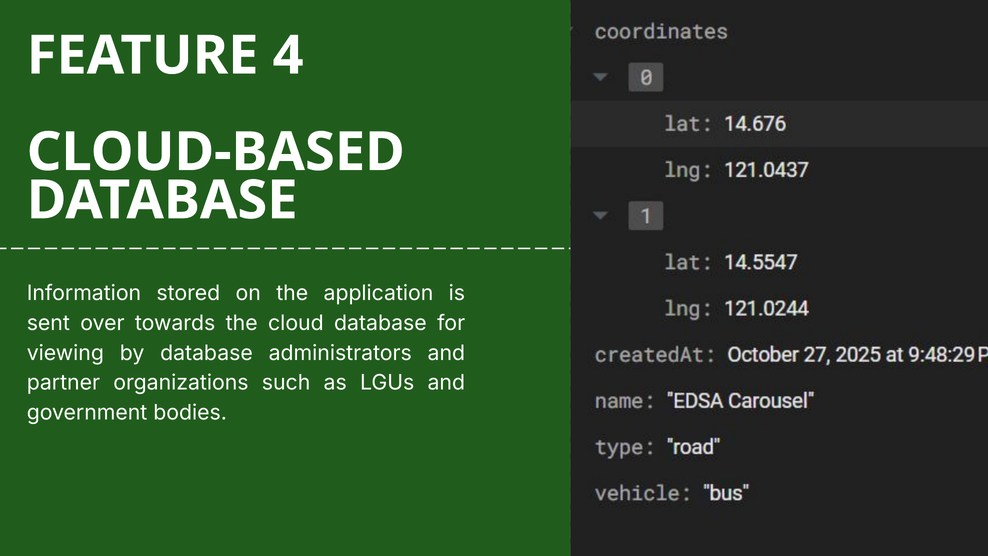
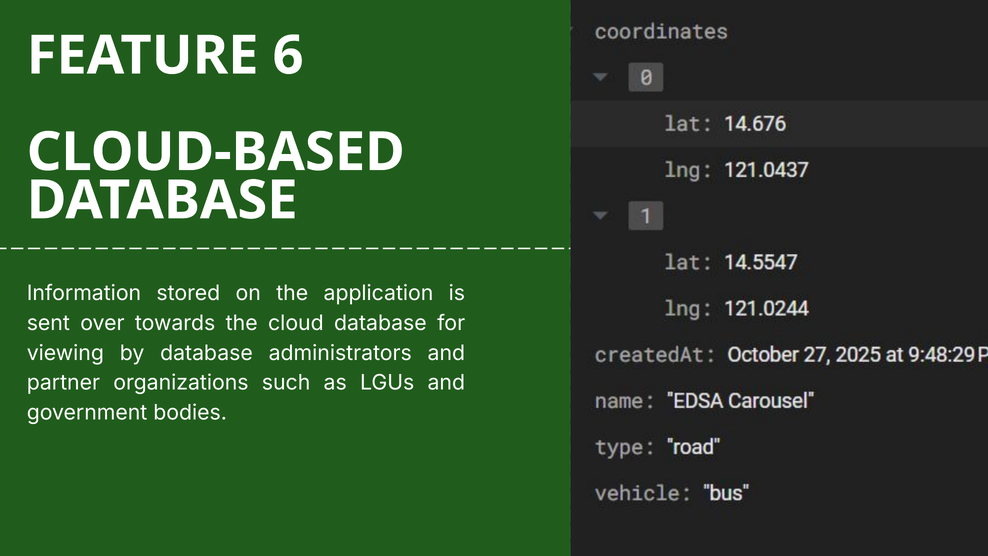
4: 4 -> 6
